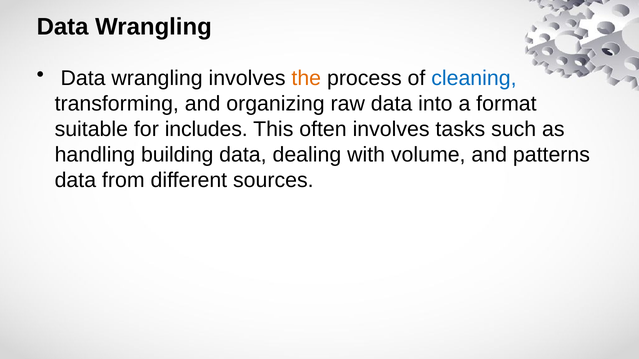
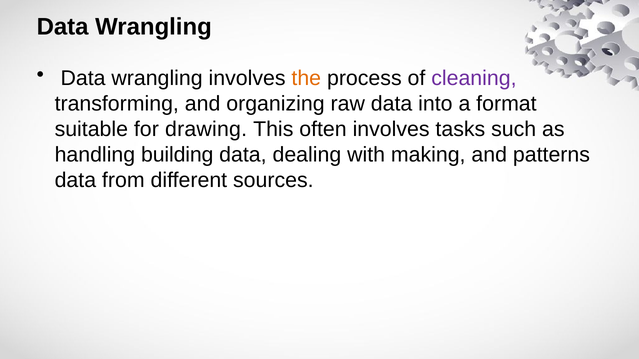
cleaning colour: blue -> purple
includes: includes -> drawing
volume: volume -> making
